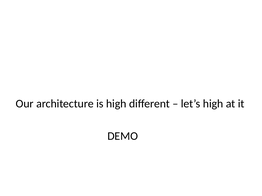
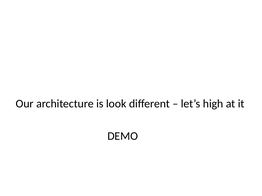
is high: high -> look
